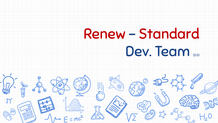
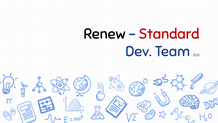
Renew colour: red -> black
